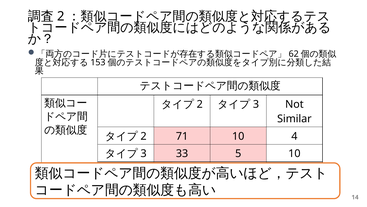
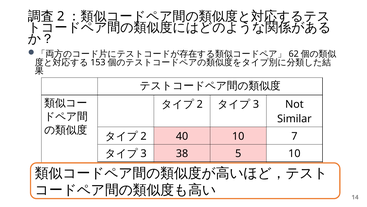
71: 71 -> 40
4: 4 -> 7
33: 33 -> 38
